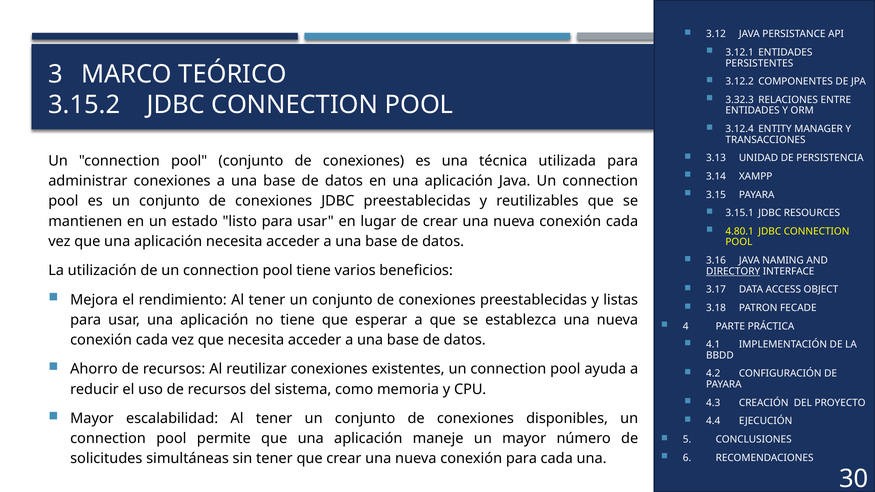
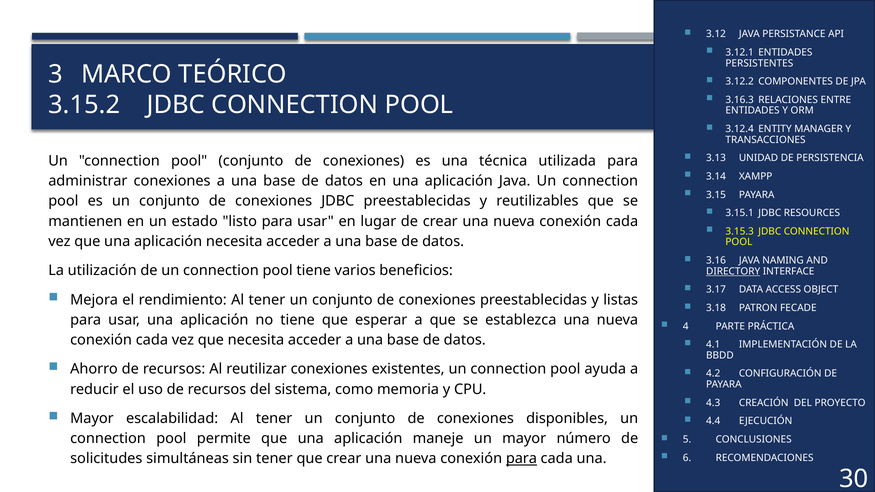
3.32.3: 3.32.3 -> 3.16.3
4.80.1: 4.80.1 -> 3.15.3
para at (521, 459) underline: none -> present
